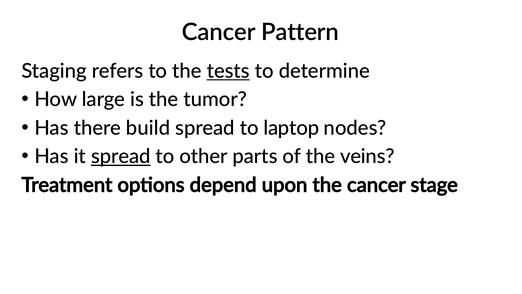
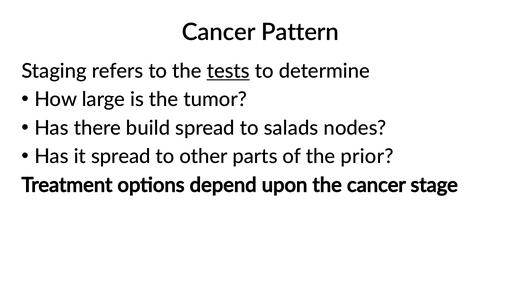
laptop: laptop -> salads
spread at (121, 156) underline: present -> none
veins: veins -> prior
